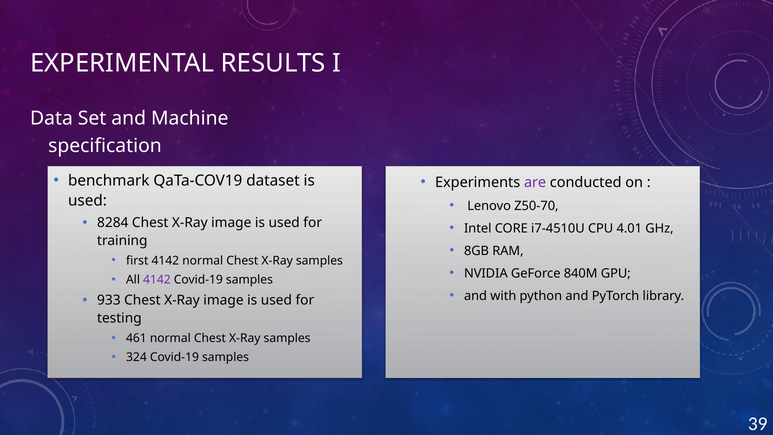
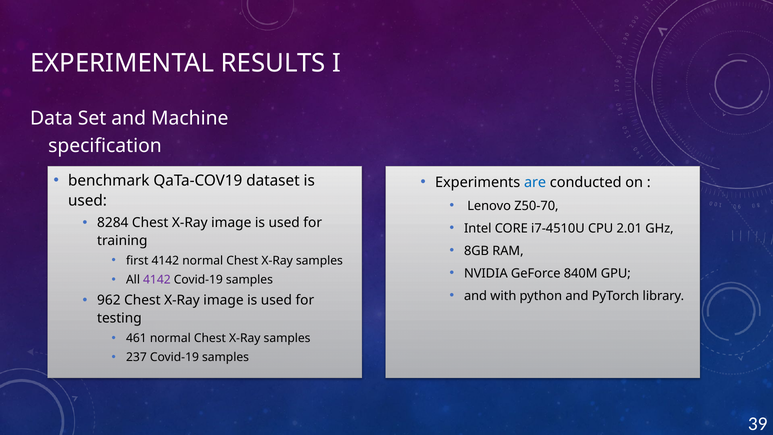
are colour: purple -> blue
4.01: 4.01 -> 2.01
933: 933 -> 962
324: 324 -> 237
